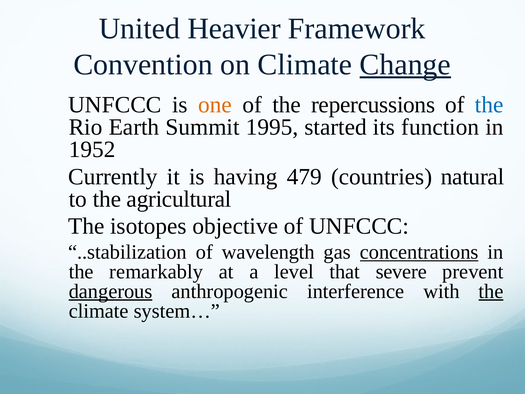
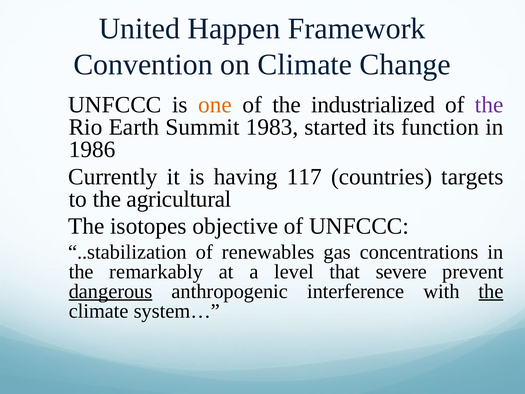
Heavier: Heavier -> Happen
Change underline: present -> none
repercussions: repercussions -> industrialized
the at (489, 105) colour: blue -> purple
1995: 1995 -> 1983
1952: 1952 -> 1986
479: 479 -> 117
natural: natural -> targets
wavelength: wavelength -> renewables
concentrations underline: present -> none
